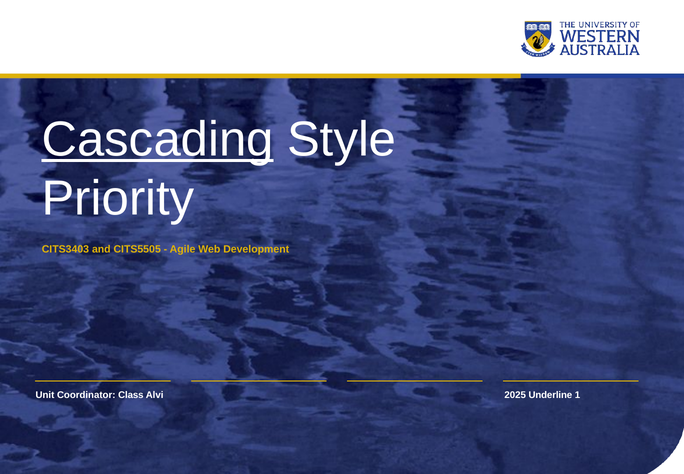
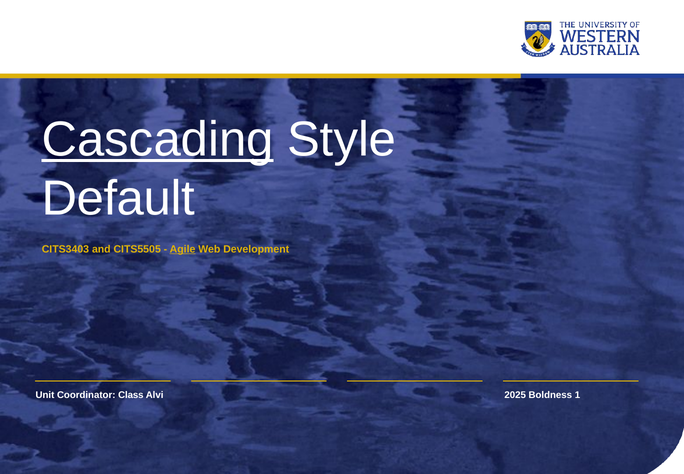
Priority: Priority -> Default
Agile underline: none -> present
Underline: Underline -> Boldness
